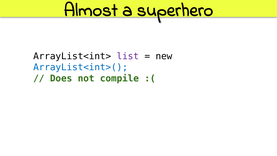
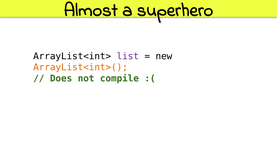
ArrayList<int>( colour: blue -> orange
